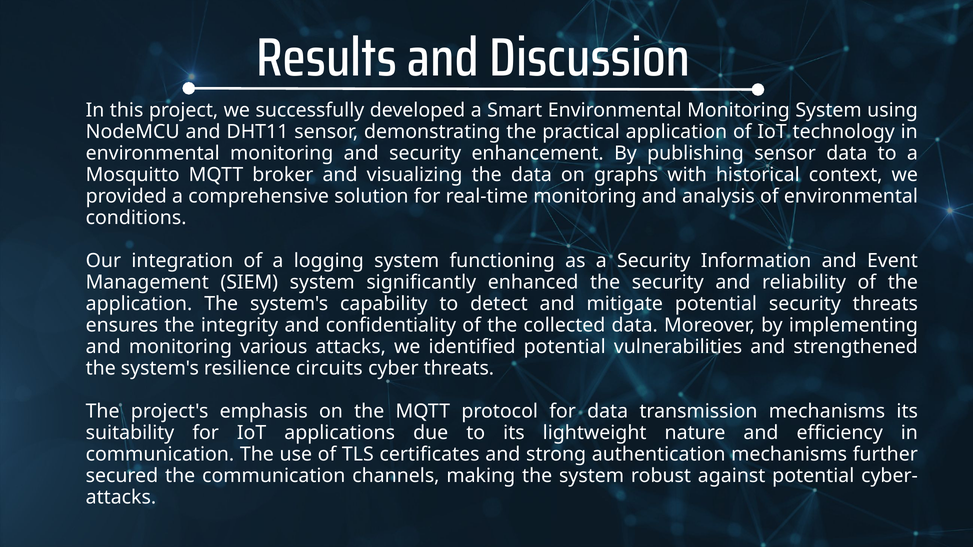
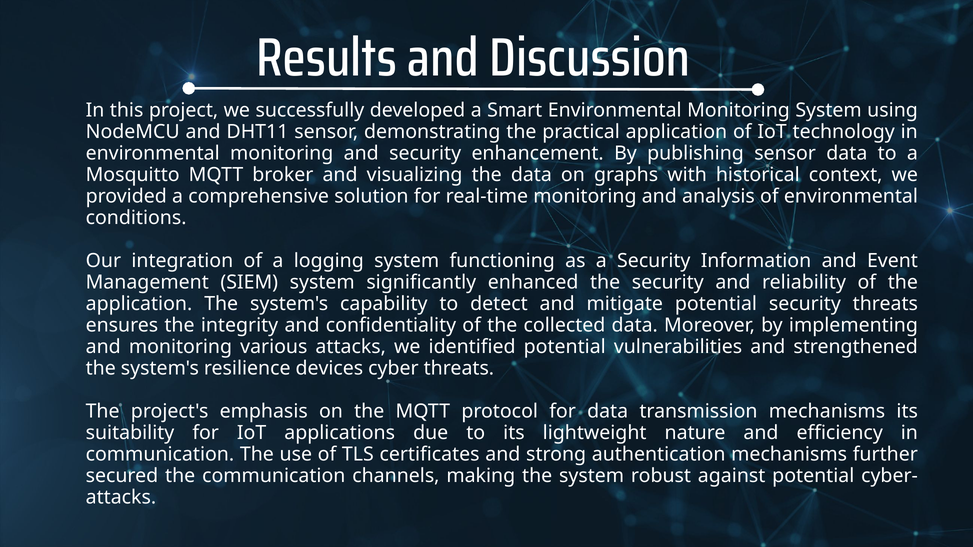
circuits: circuits -> devices
